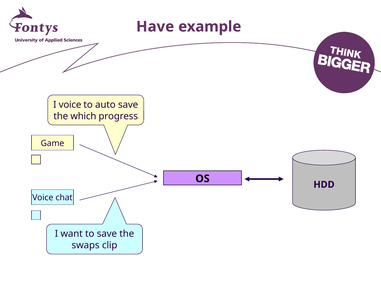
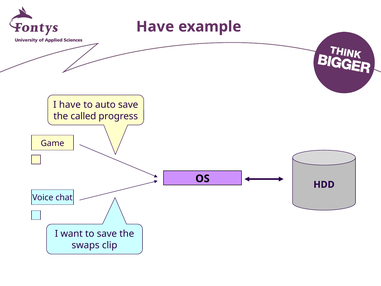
I voice: voice -> have
which: which -> called
